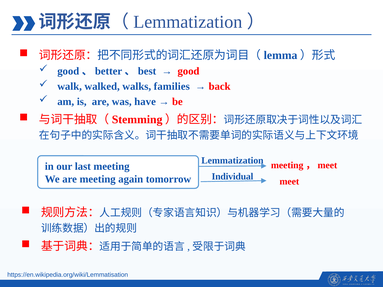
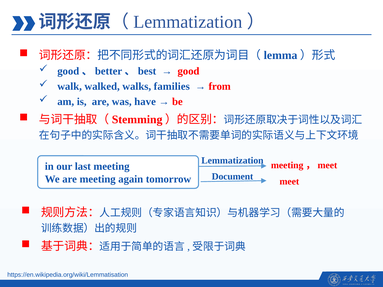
back: back -> from
Individual: Individual -> Document
